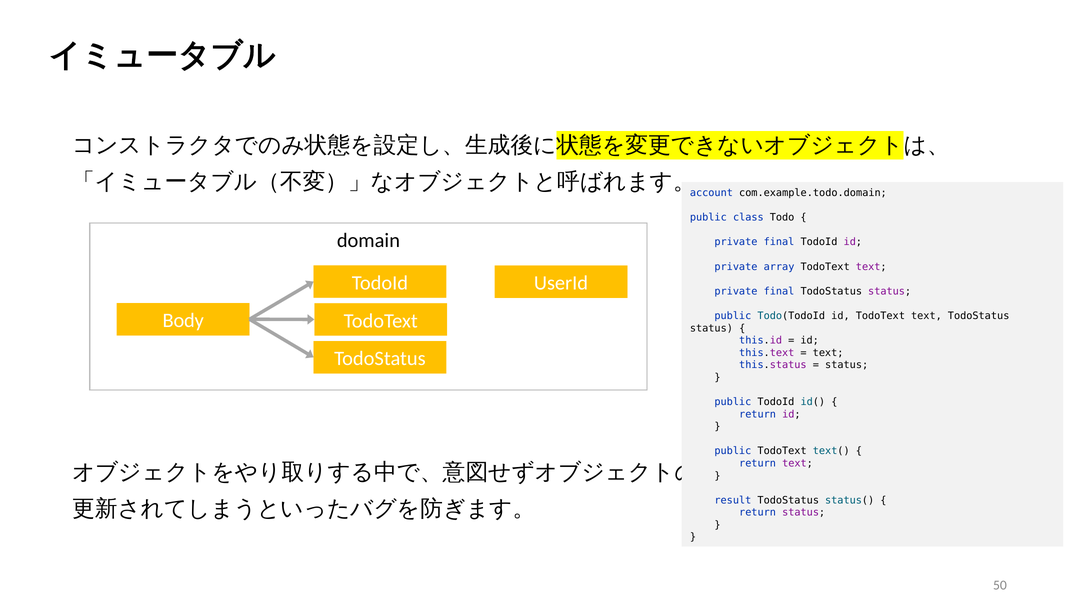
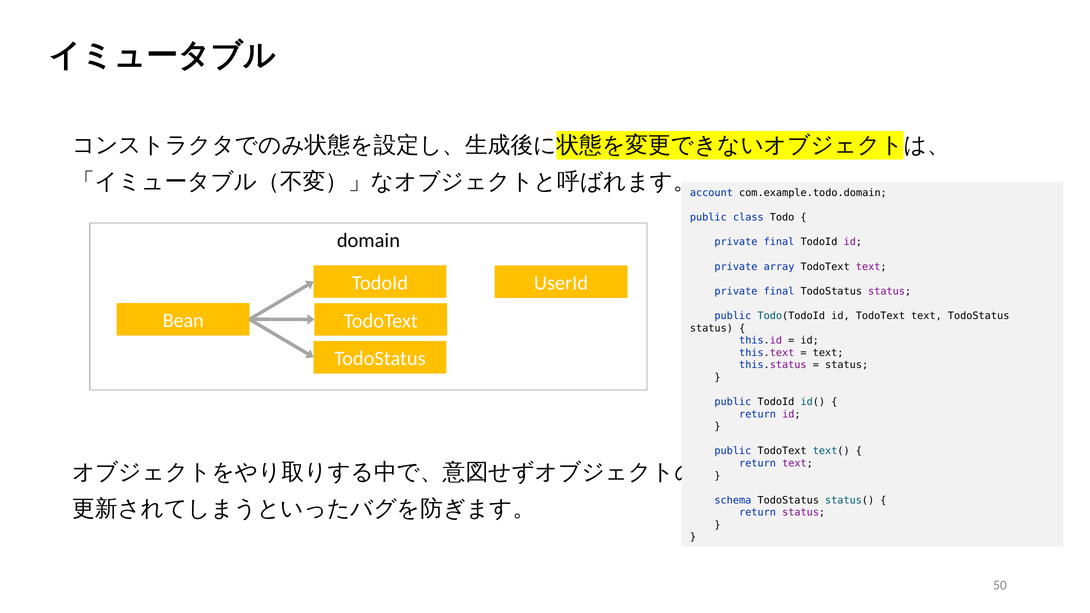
Body: Body -> Bean
result: result -> schema
